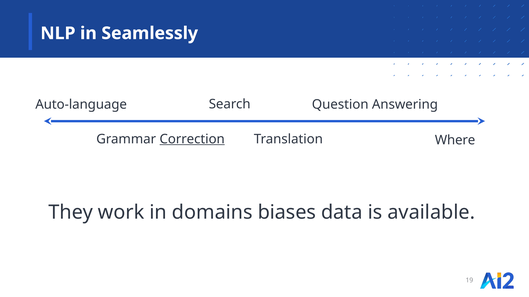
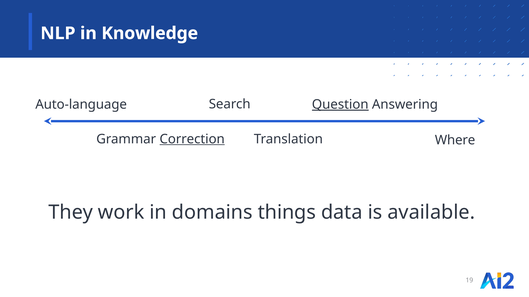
Seamlessly: Seamlessly -> Knowledge
Question underline: none -> present
biases: biases -> things
